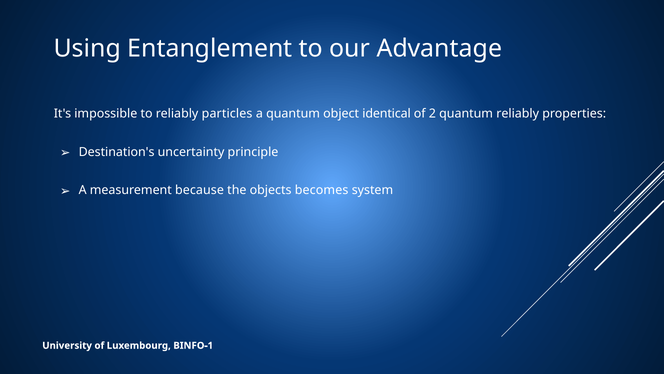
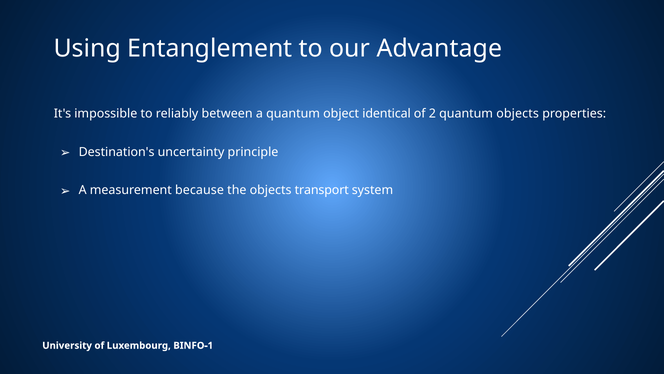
particles: particles -> between
quantum reliably: reliably -> objects
becomes: becomes -> transport
